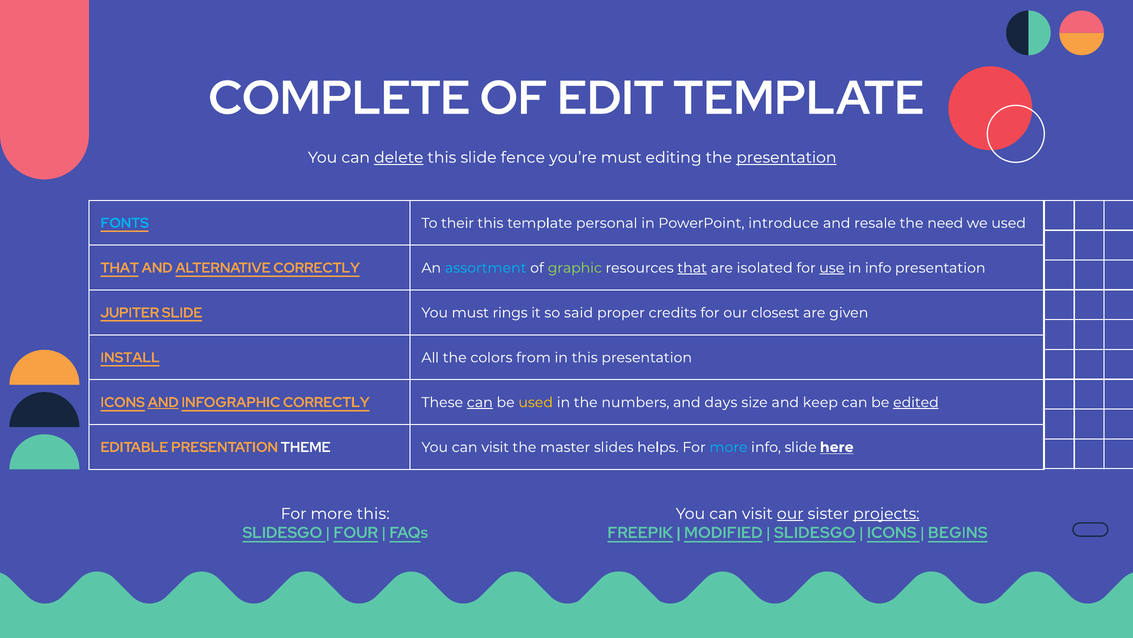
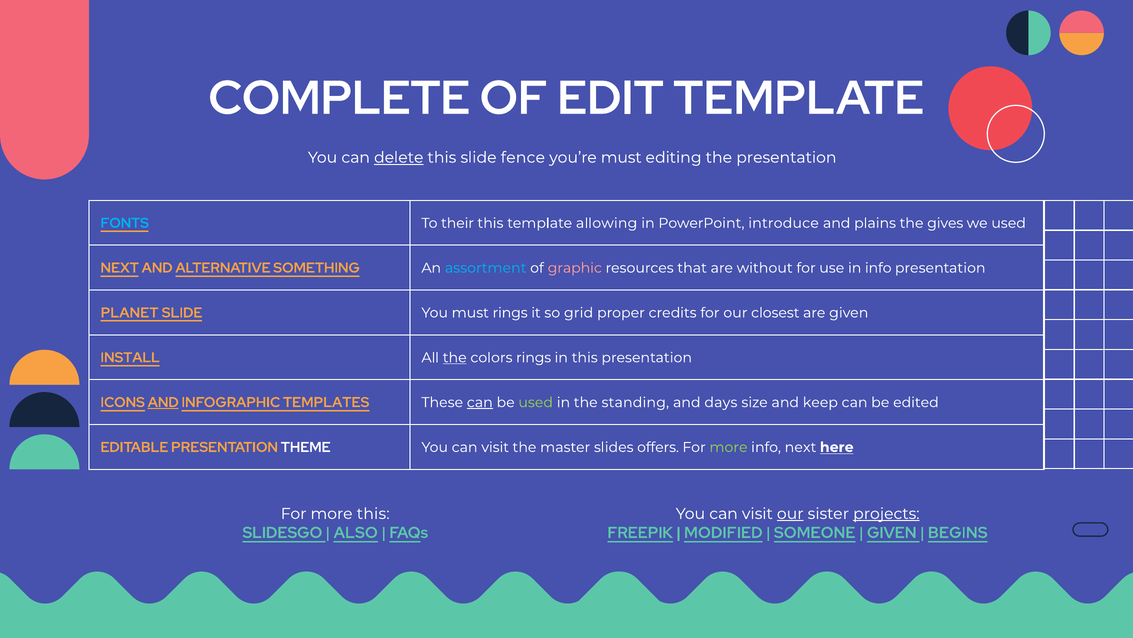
presentation at (786, 157) underline: present -> none
personal: personal -> allowing
resale: resale -> plains
need: need -> gives
THAT at (120, 268): THAT -> NEXT
ALTERNATIVE CORRECTLY: CORRECTLY -> SOMETHING
graphic colour: light green -> pink
that at (692, 268) underline: present -> none
isolated: isolated -> without
use underline: present -> none
JUPITER: JUPITER -> PLANET
said: said -> grid
the at (455, 357) underline: none -> present
colors from: from -> rings
INFOGRAPHIC CORRECTLY: CORRECTLY -> TEMPLATES
used at (536, 402) colour: yellow -> light green
numbers: numbers -> standing
edited underline: present -> none
helps: helps -> offers
more at (729, 447) colour: light blue -> light green
info slide: slide -> next
FOUR: FOUR -> ALSO
SLIDESGO at (815, 532): SLIDESGO -> SOMEONE
ICONS at (892, 532): ICONS -> GIVEN
